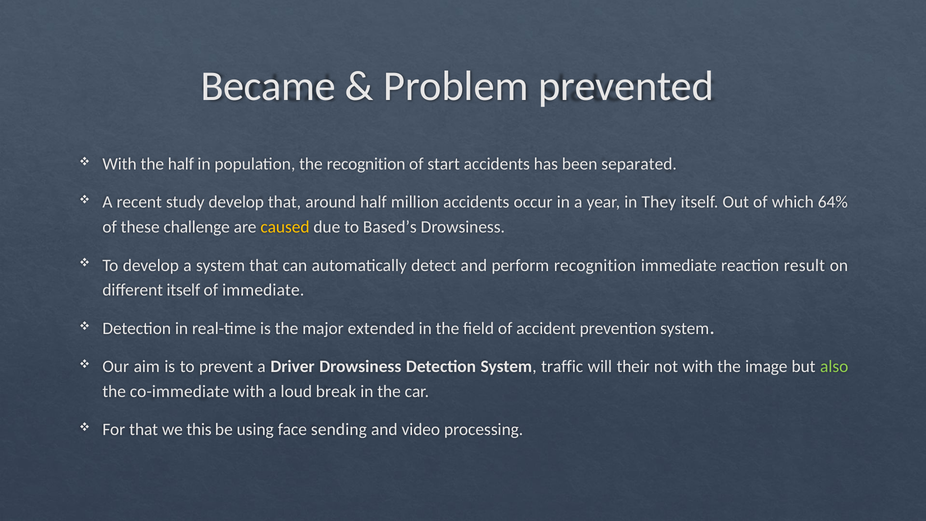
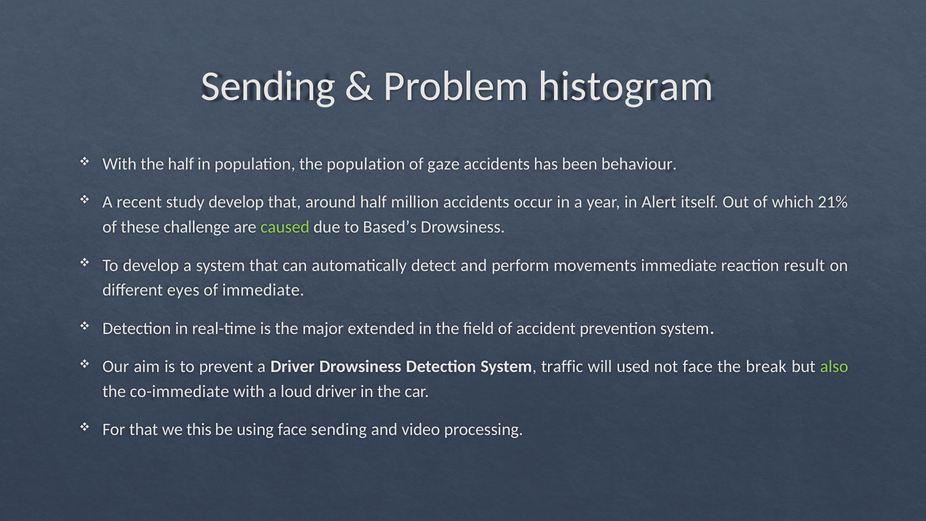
Became at (268, 86): Became -> Sending
prevented: prevented -> histogram
the recognition: recognition -> population
start: start -> gaze
separated: separated -> behaviour
They: They -> Alert
64%: 64% -> 21%
caused colour: yellow -> light green
perform recognition: recognition -> movements
different itself: itself -> eyes
their: their -> used
not with: with -> face
image: image -> break
loud break: break -> driver
